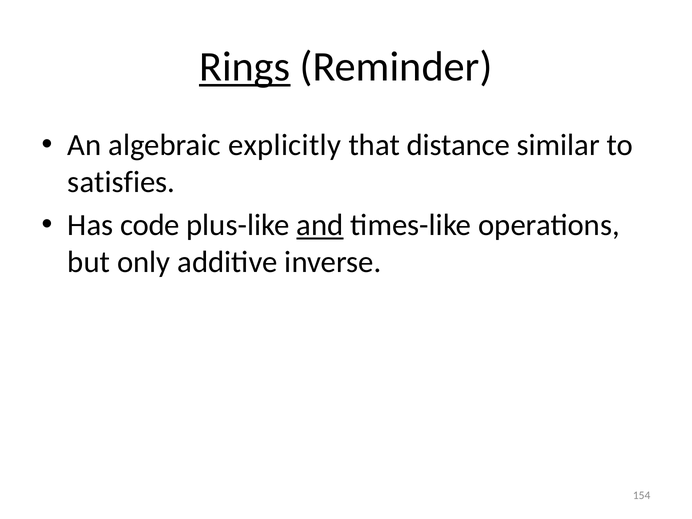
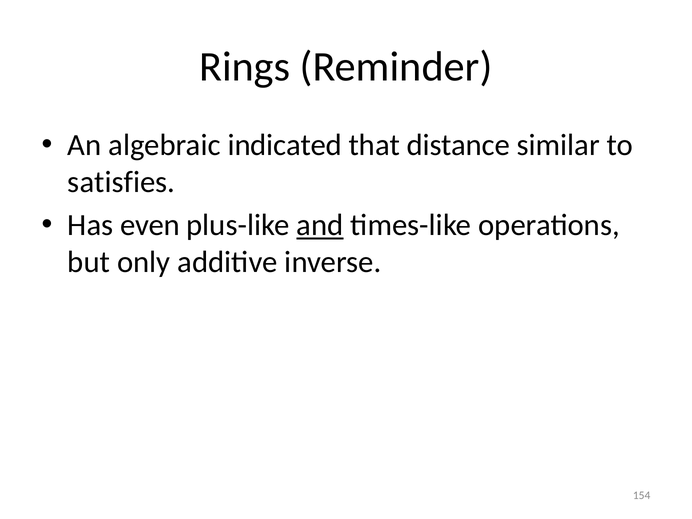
Rings underline: present -> none
explicitly: explicitly -> indicated
code: code -> even
